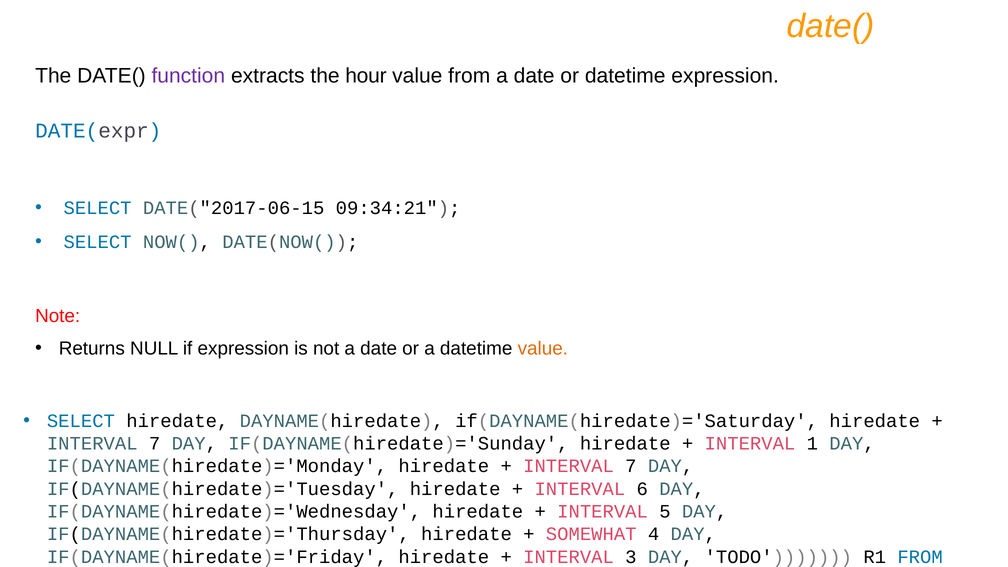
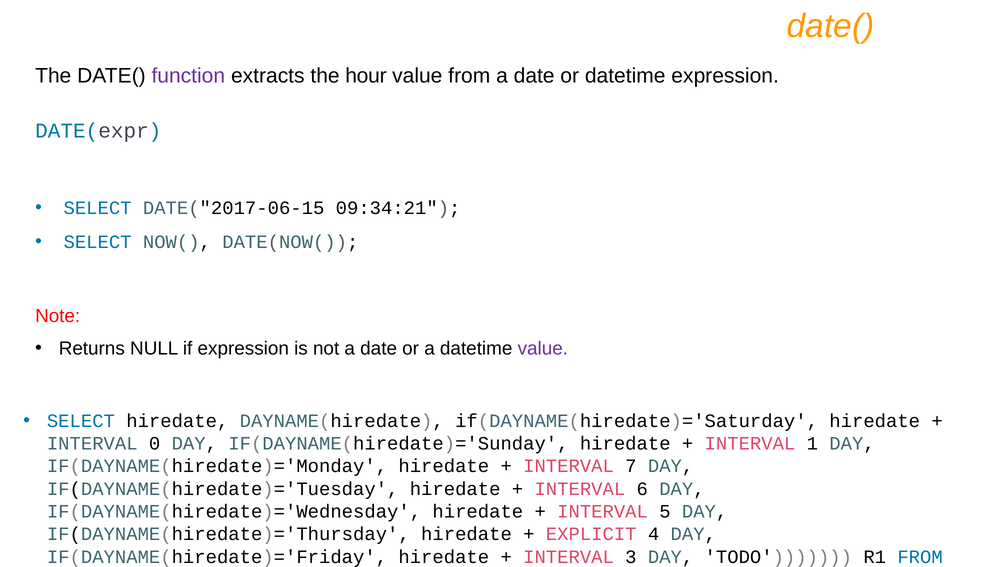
value at (543, 349) colour: orange -> purple
7 at (155, 443): 7 -> 0
SOMEWHAT: SOMEWHAT -> EXPLICIT
